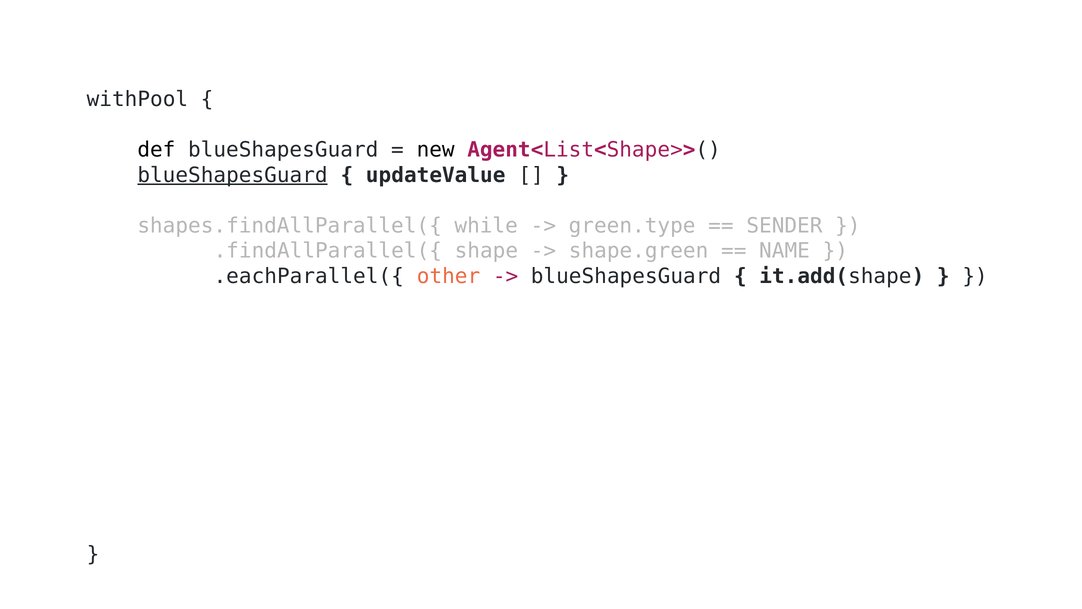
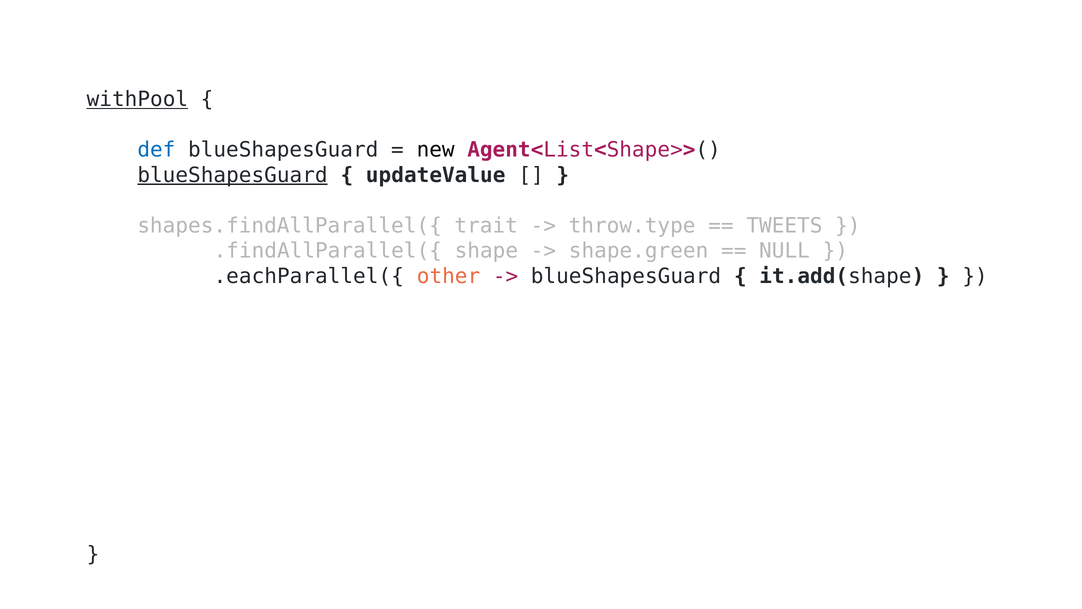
withPool underline: none -> present
def colour: black -> blue
while: while -> trait
green.type: green.type -> throw.type
SENDER: SENDER -> TWEETS
NAME: NAME -> NULL
